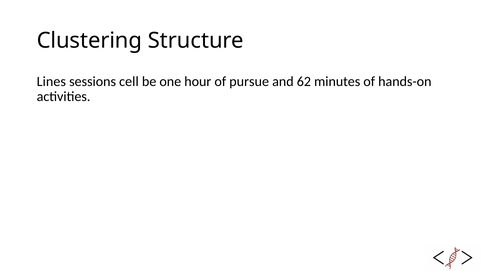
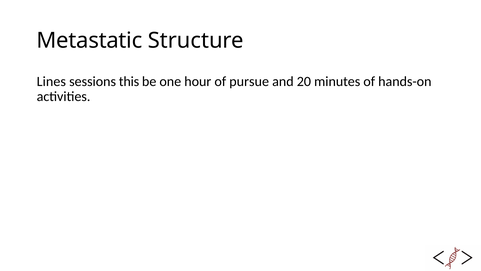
Clustering: Clustering -> Metastatic
cell: cell -> this
62: 62 -> 20
